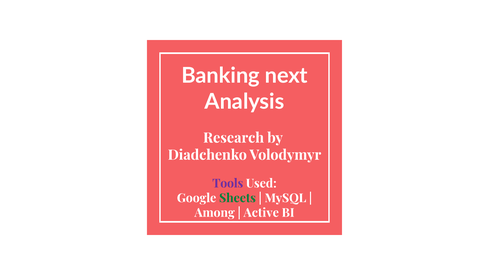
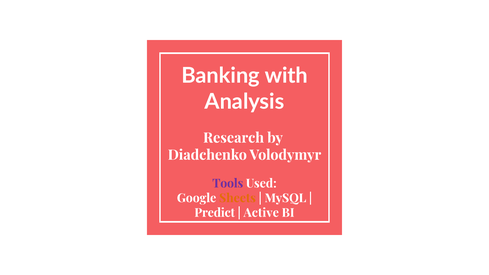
next: next -> with
Sheets colour: green -> orange
Among: Among -> Predict
